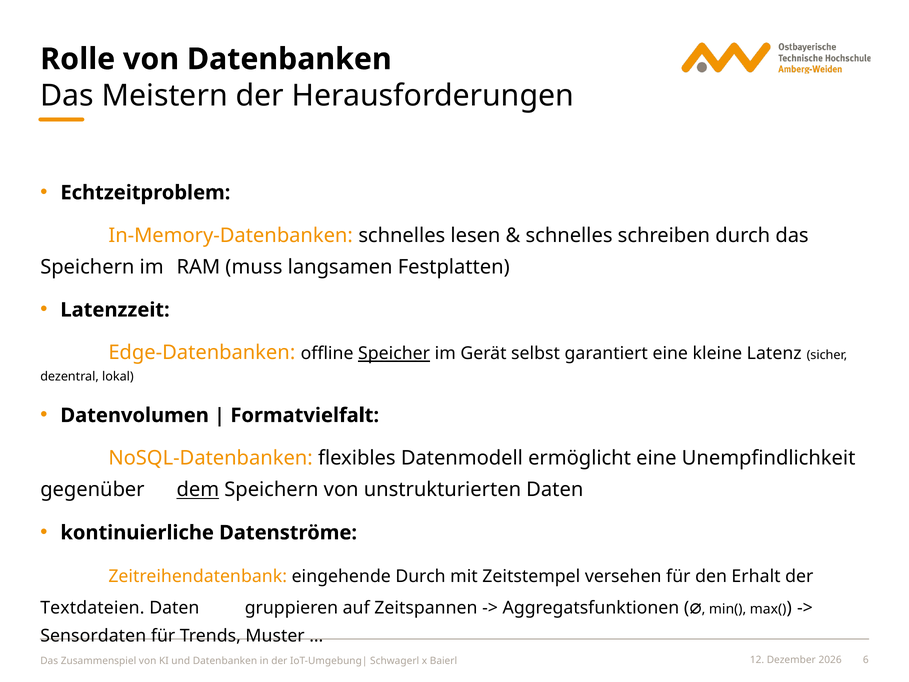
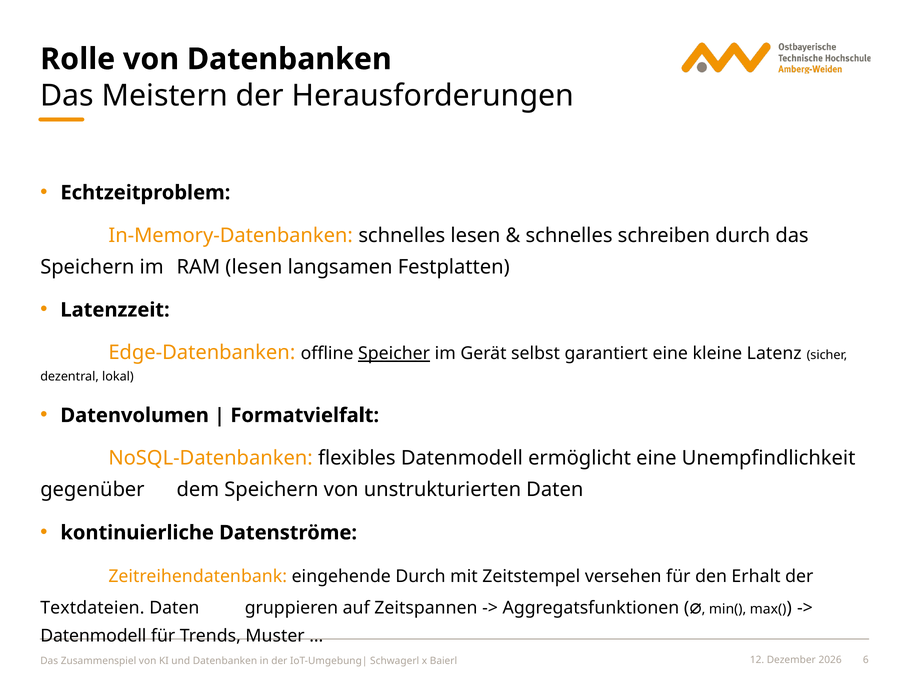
RAM muss: muss -> lesen
dem underline: present -> none
Sensordaten at (93, 636): Sensordaten -> Datenmodell
